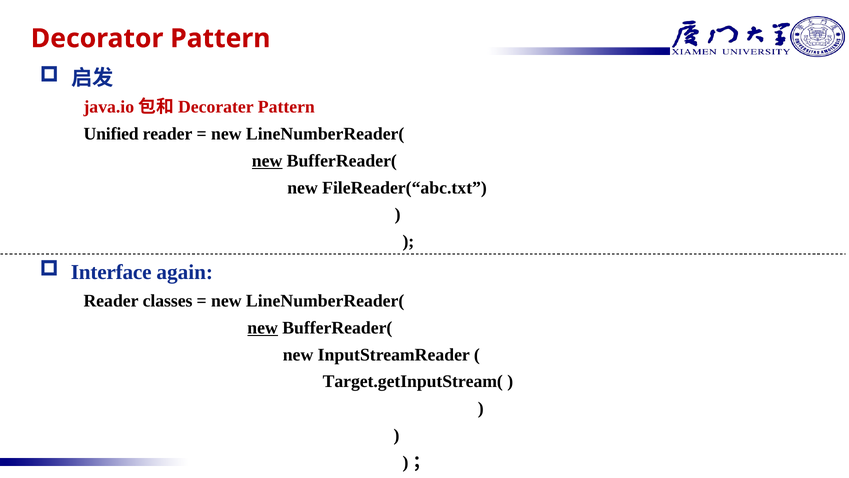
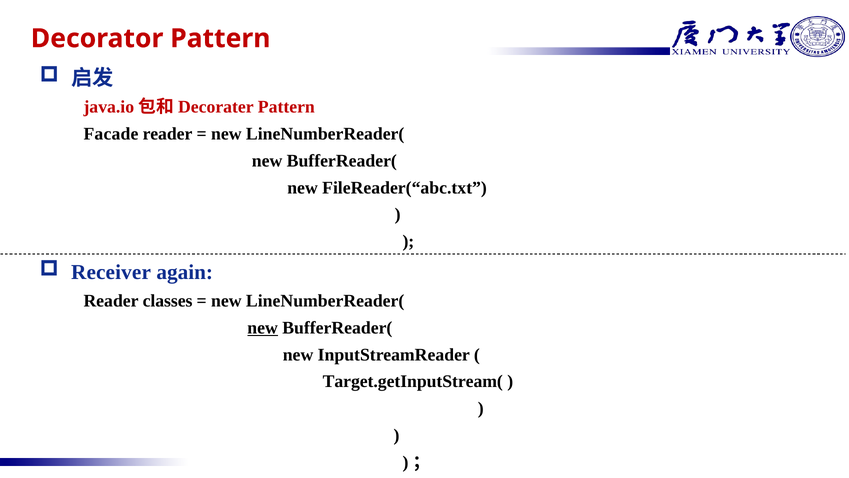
Unified: Unified -> Facade
new at (267, 161) underline: present -> none
Interface: Interface -> Receiver
